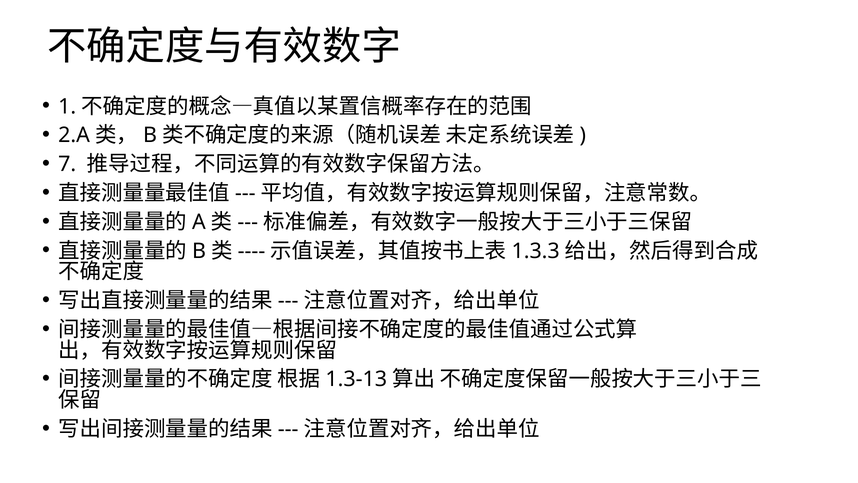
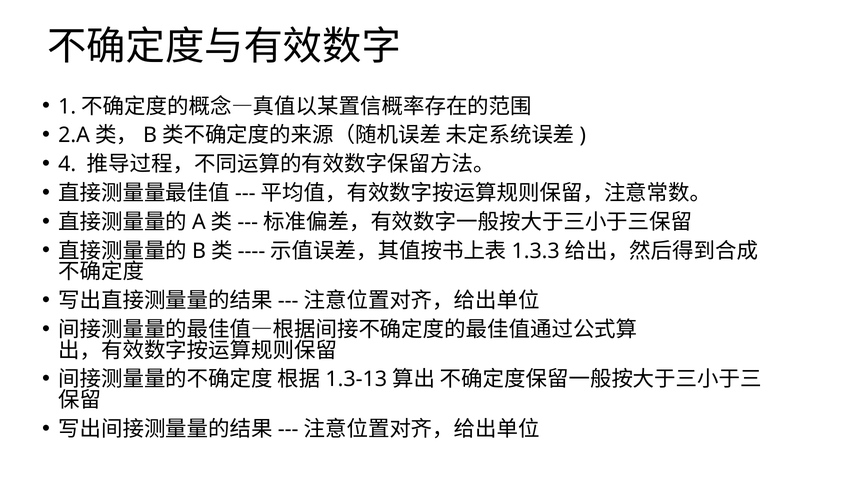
7: 7 -> 4
